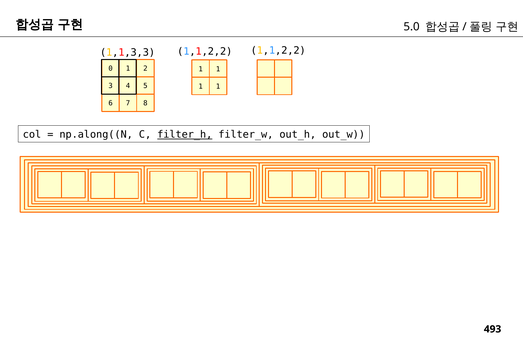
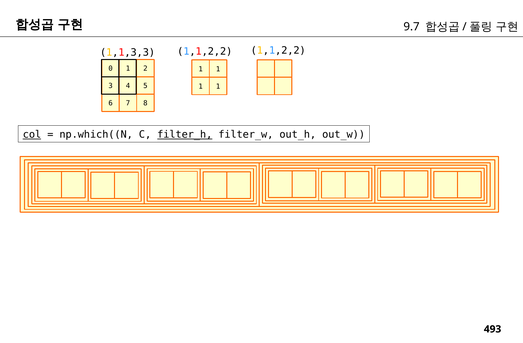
5.0: 5.0 -> 9.7
col underline: none -> present
np.along((N: np.along((N -> np.which((N
